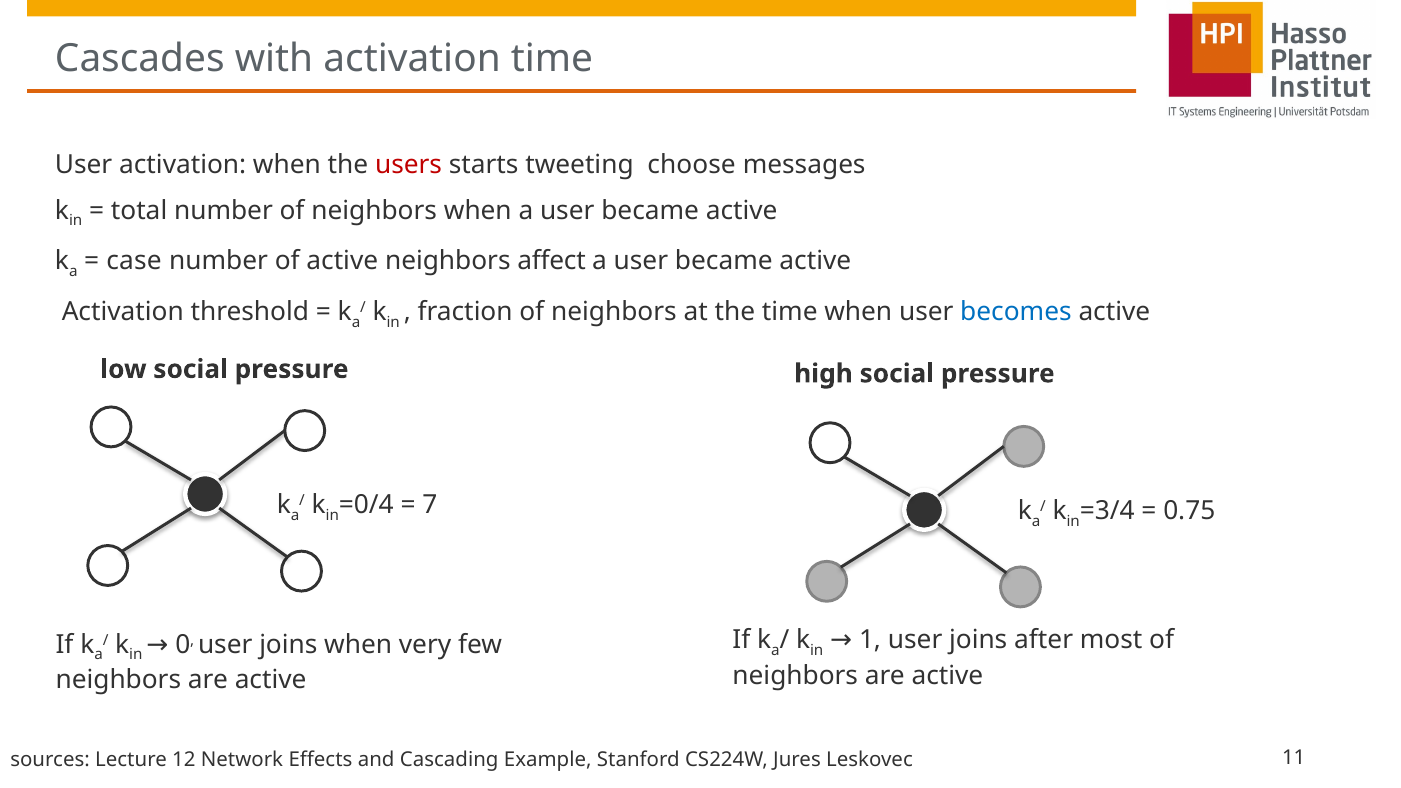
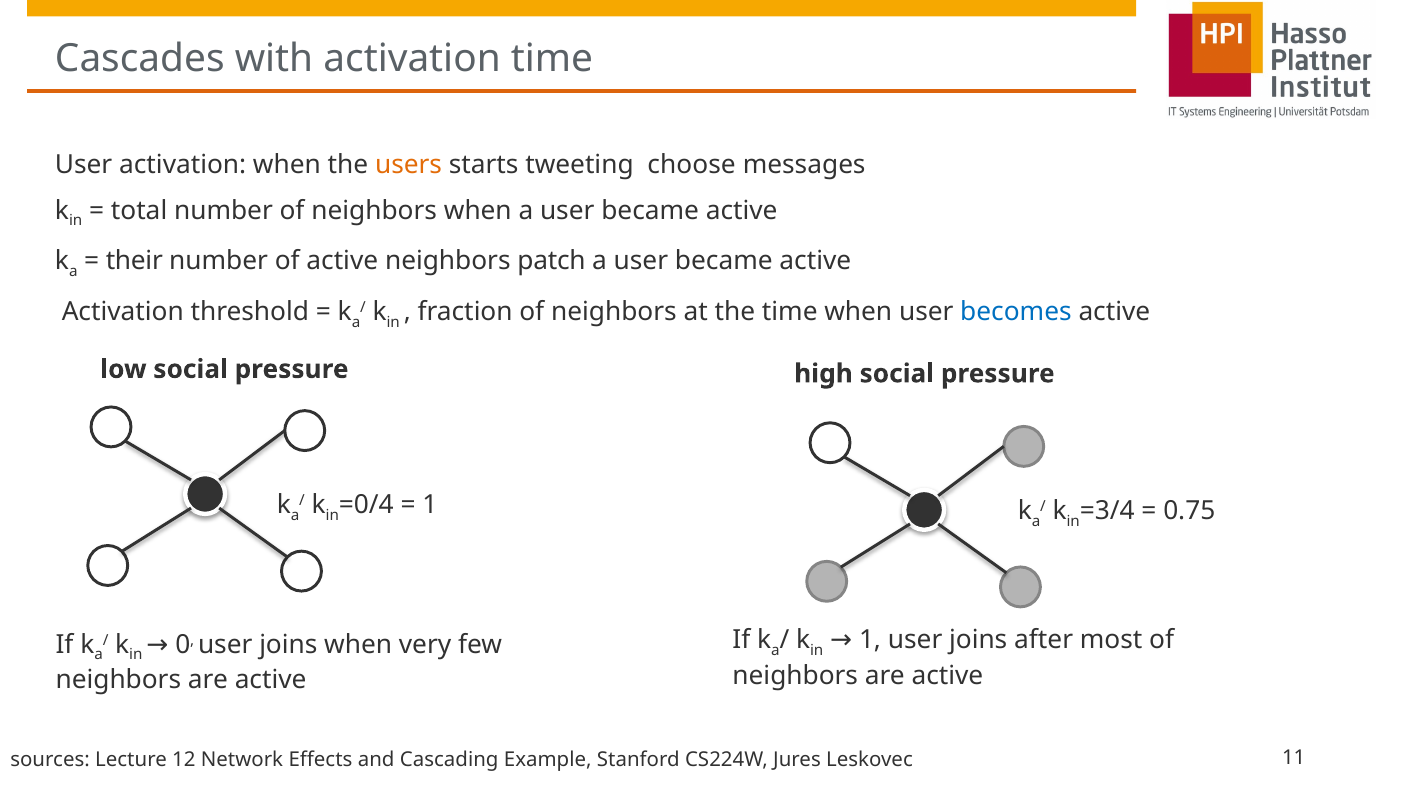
users colour: red -> orange
case: case -> their
affect: affect -> patch
7 at (430, 505): 7 -> 1
